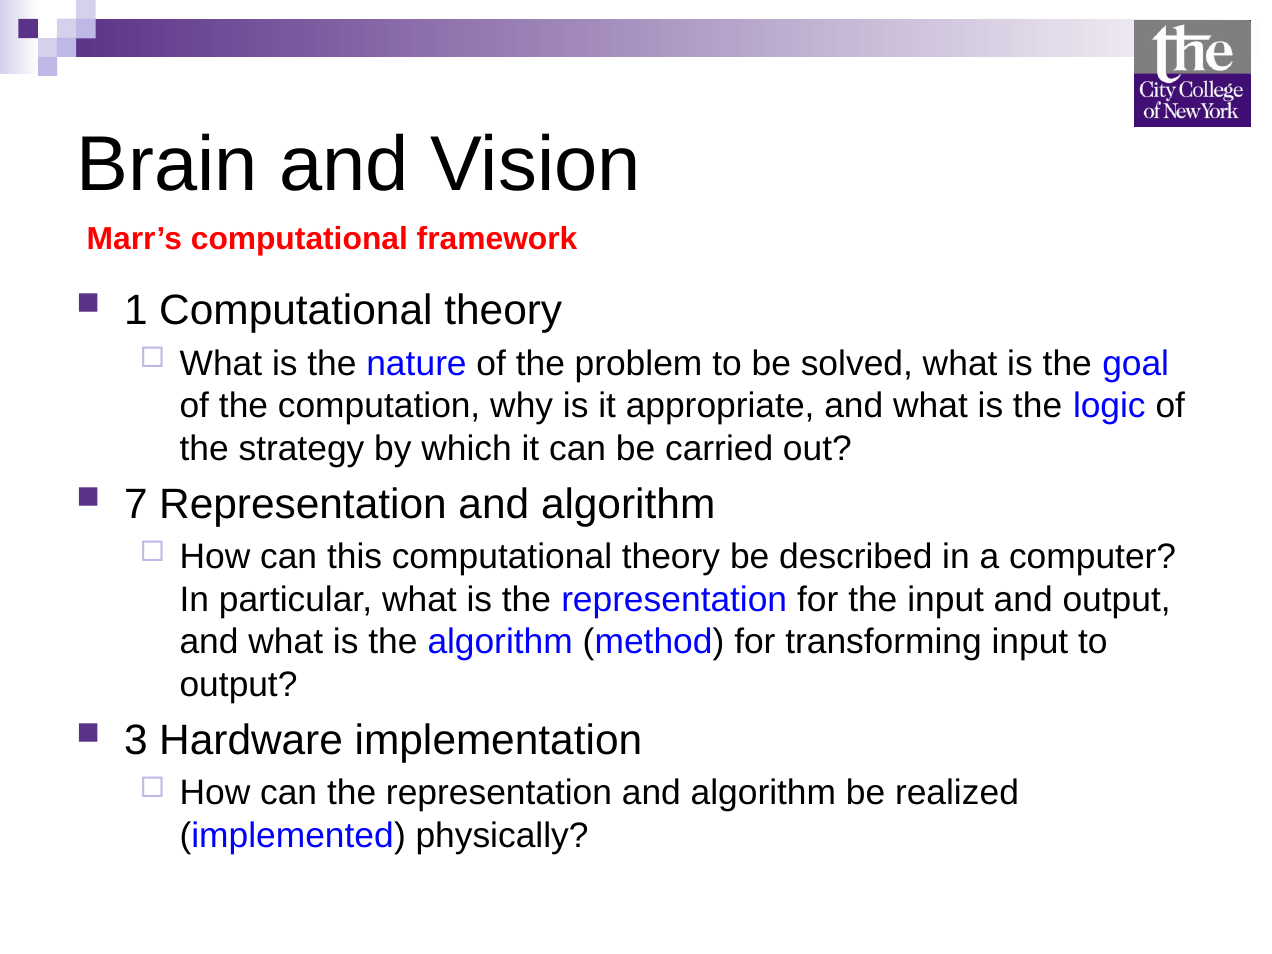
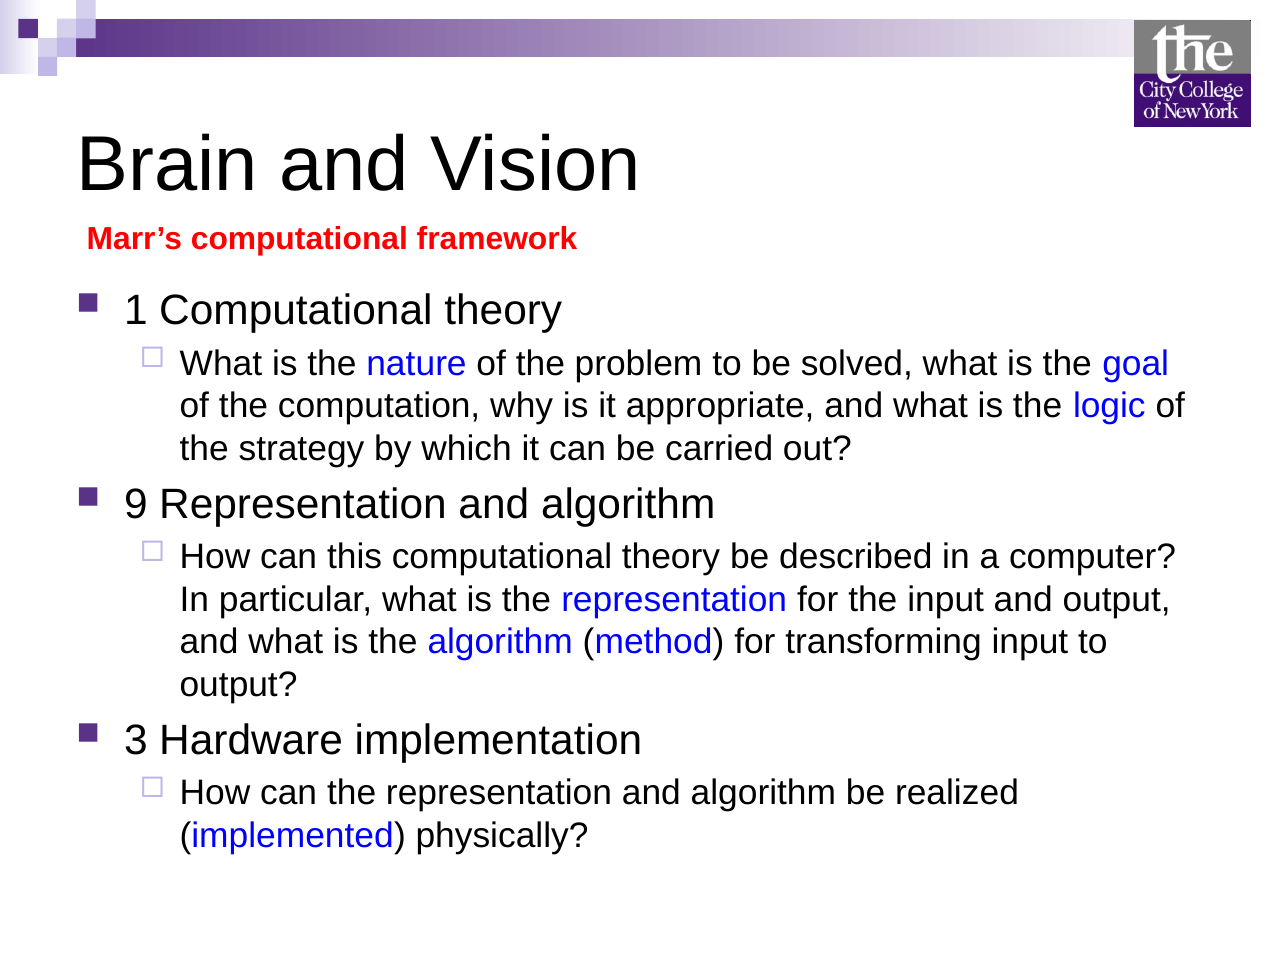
7: 7 -> 9
